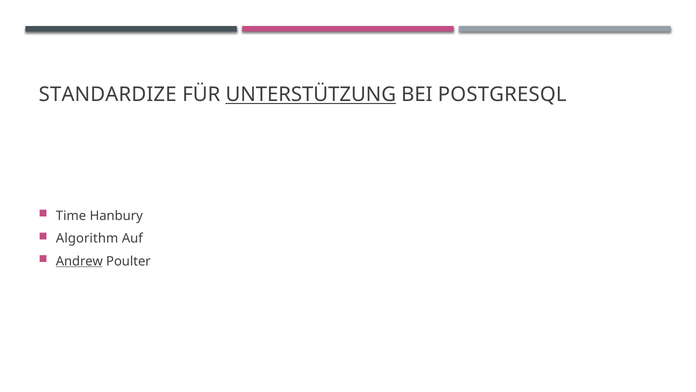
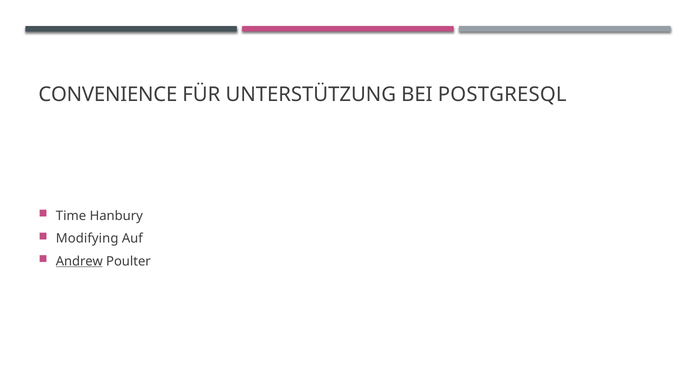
STANDARDIZE: STANDARDIZE -> CONVENIENCE
UNTERSTÜTZUNG underline: present -> none
Algorithm: Algorithm -> Modifying
